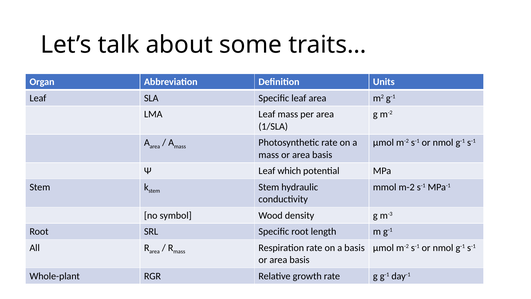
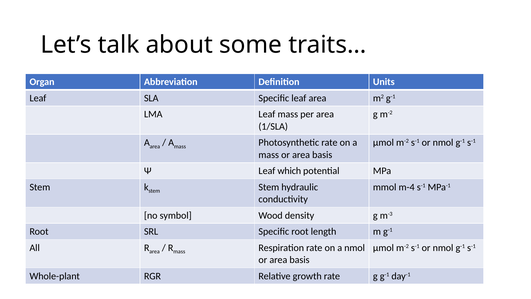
mmol m-2: m-2 -> m-4
a basis: basis -> nmol
